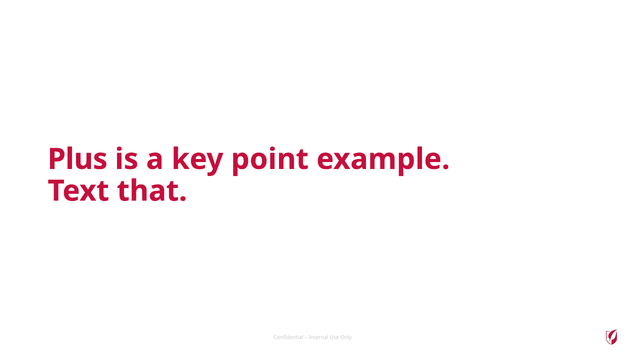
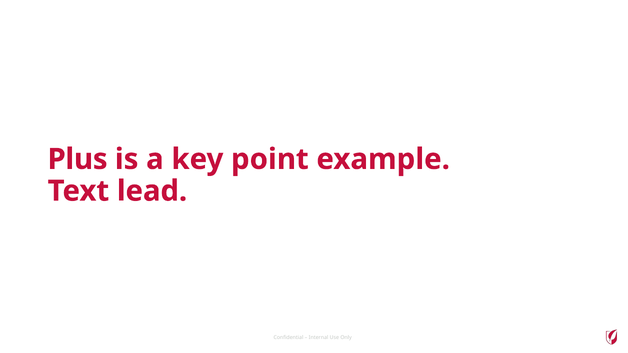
that: that -> lead
